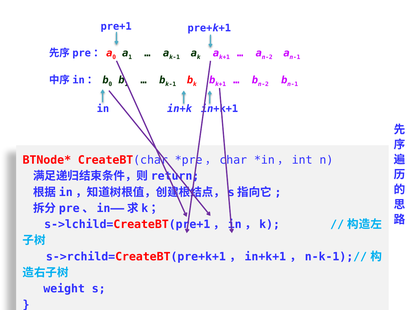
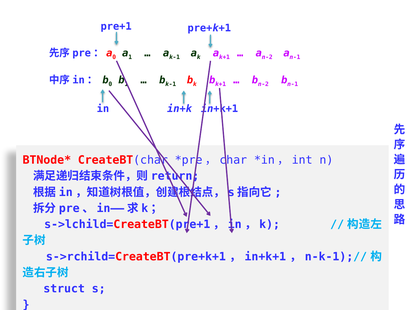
weight: weight -> struct
